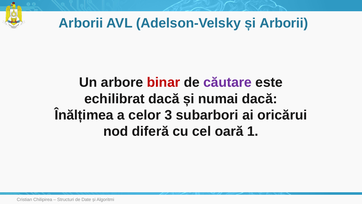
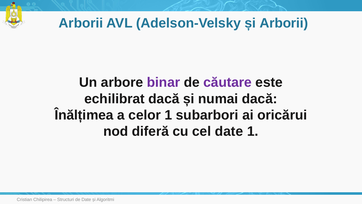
binar colour: red -> purple
celor 3: 3 -> 1
cel oară: oară -> date
